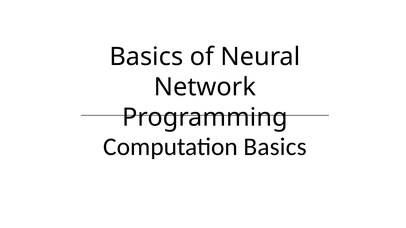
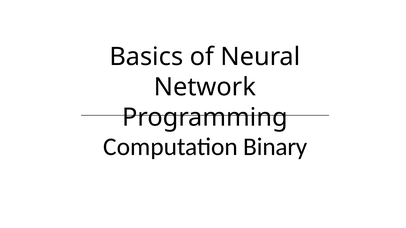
Computation Basics: Basics -> Binary
